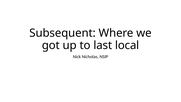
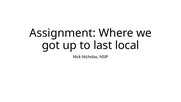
Subsequent: Subsequent -> Assignment
